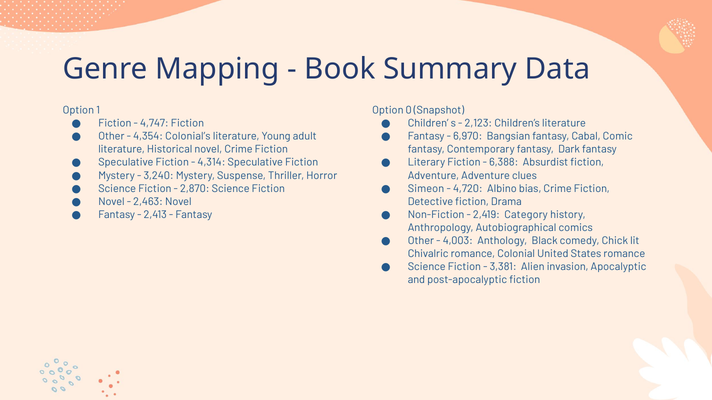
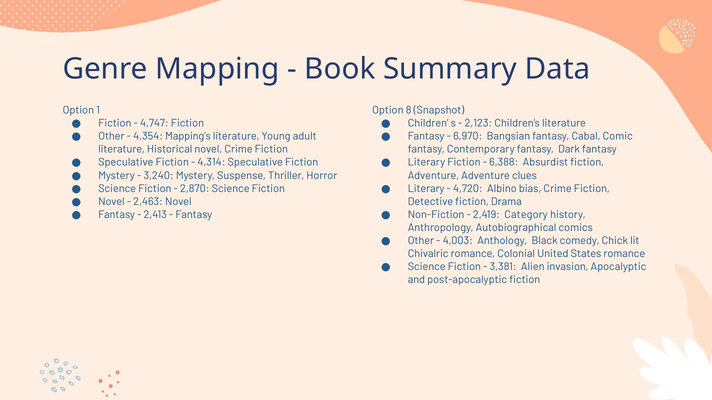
0: 0 -> 8
Colonial’s: Colonial’s -> Mapping’s
Simeon at (426, 189): Simeon -> Literary
